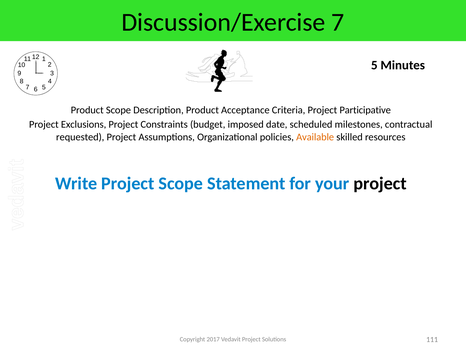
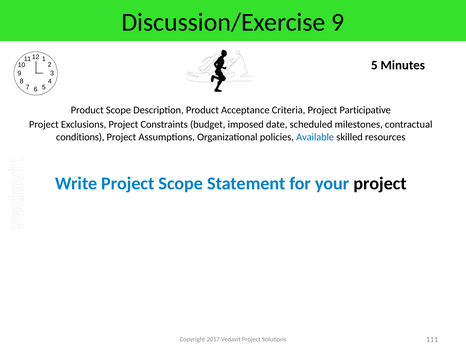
Discussion/Exercise 7: 7 -> 9
requested: requested -> conditions
Available colour: orange -> blue
